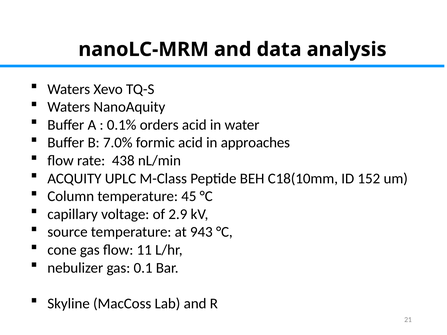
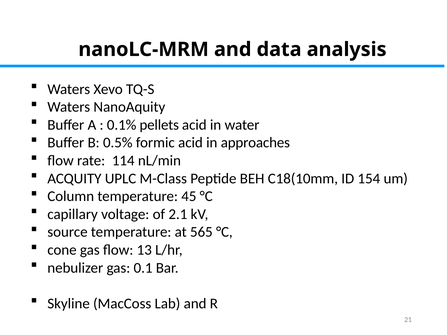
orders: orders -> pellets
7.0%: 7.0% -> 0.5%
438: 438 -> 114
152: 152 -> 154
2.9: 2.9 -> 2.1
943: 943 -> 565
11: 11 -> 13
